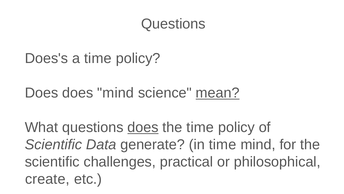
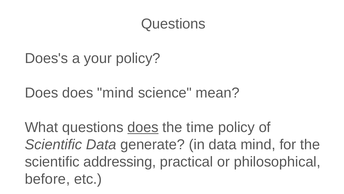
a time: time -> your
mean underline: present -> none
in time: time -> data
challenges: challenges -> addressing
create: create -> before
